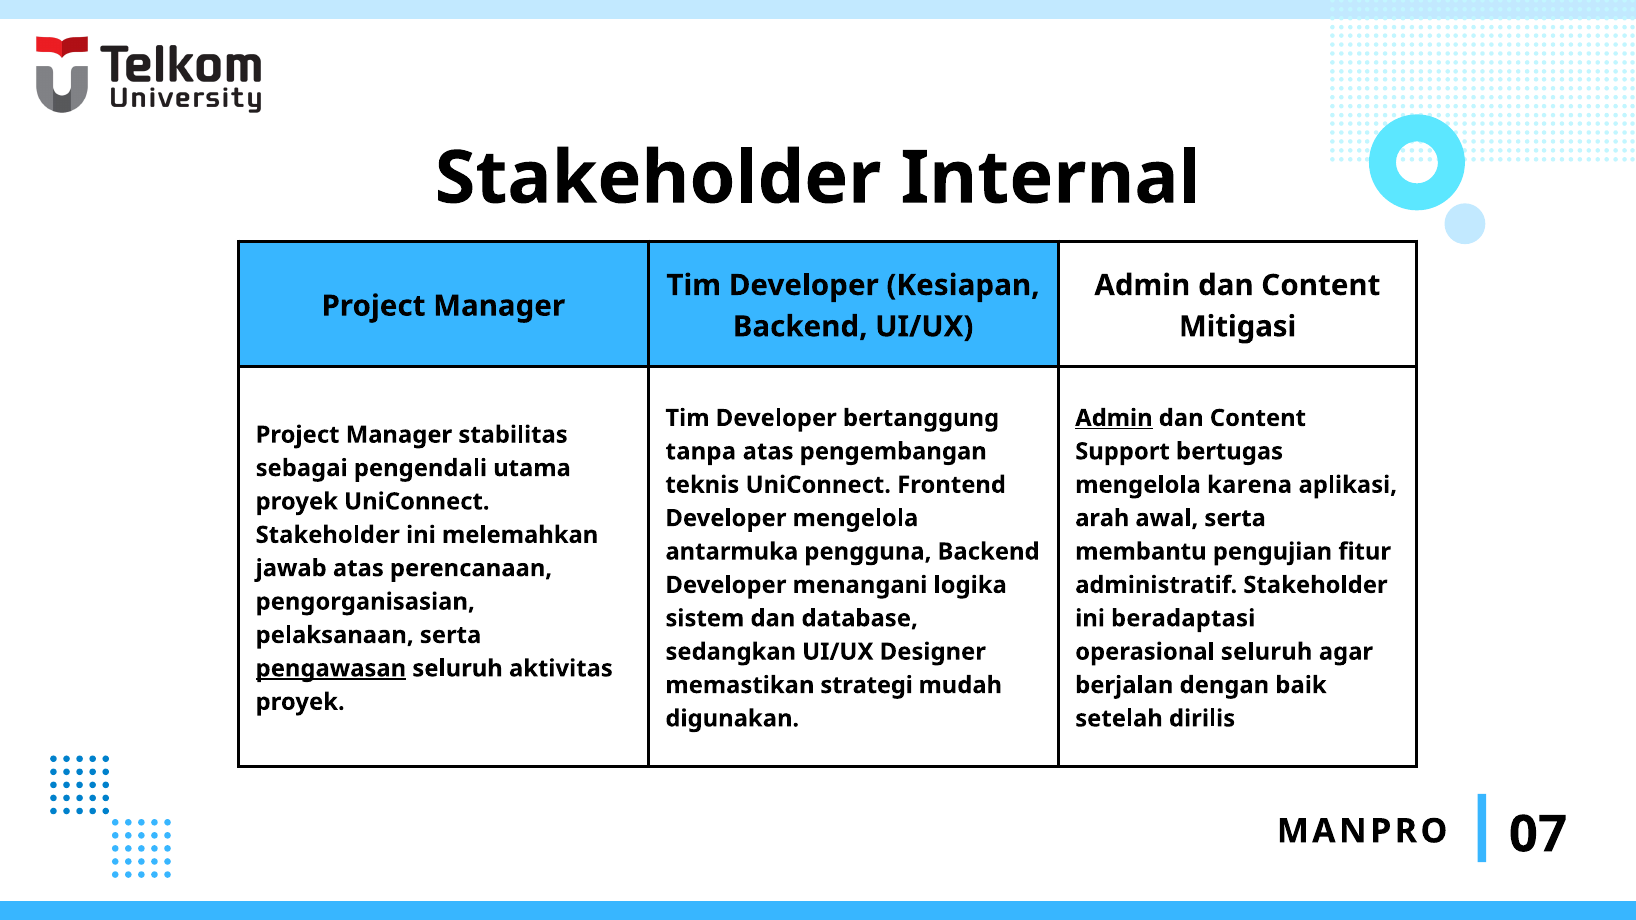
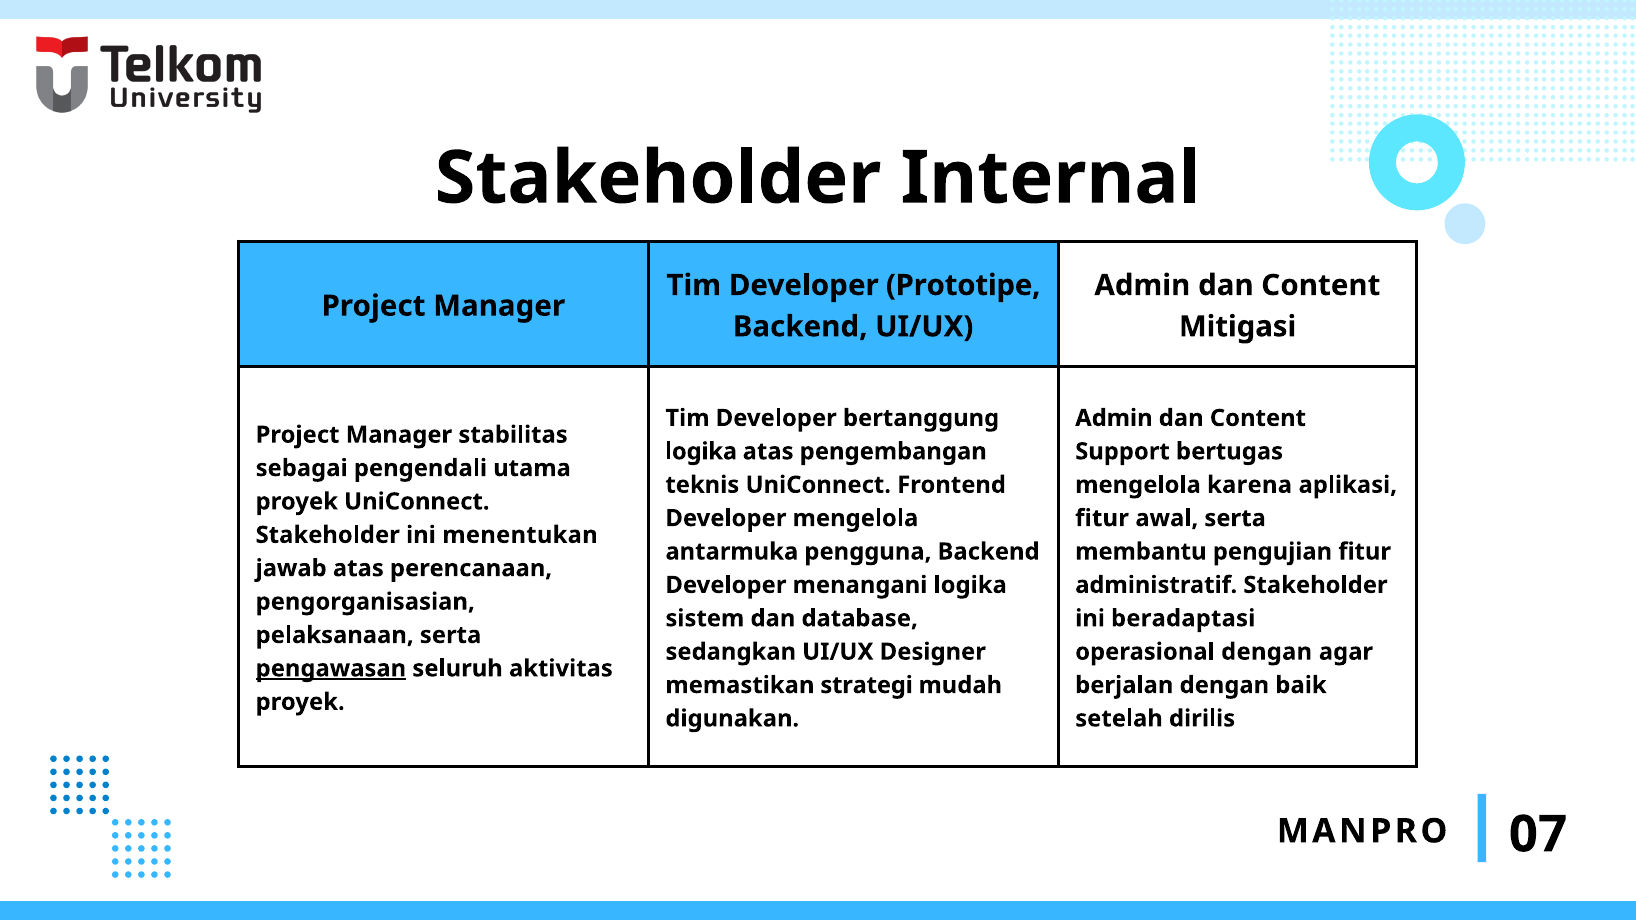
Kesiapan: Kesiapan -> Prototipe
Admin at (1114, 418) underline: present -> none
tanpa at (701, 452): tanpa -> logika
arah at (1102, 518): arah -> fitur
melemahkan: melemahkan -> menentukan
operasional seluruh: seluruh -> dengan
